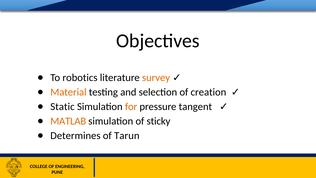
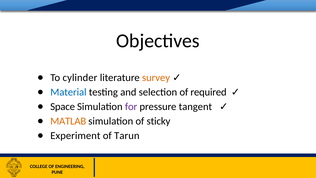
robotics: robotics -> cylinder
Material colour: orange -> blue
creation: creation -> required
Static: Static -> Space
for colour: orange -> purple
Determines: Determines -> Experiment
